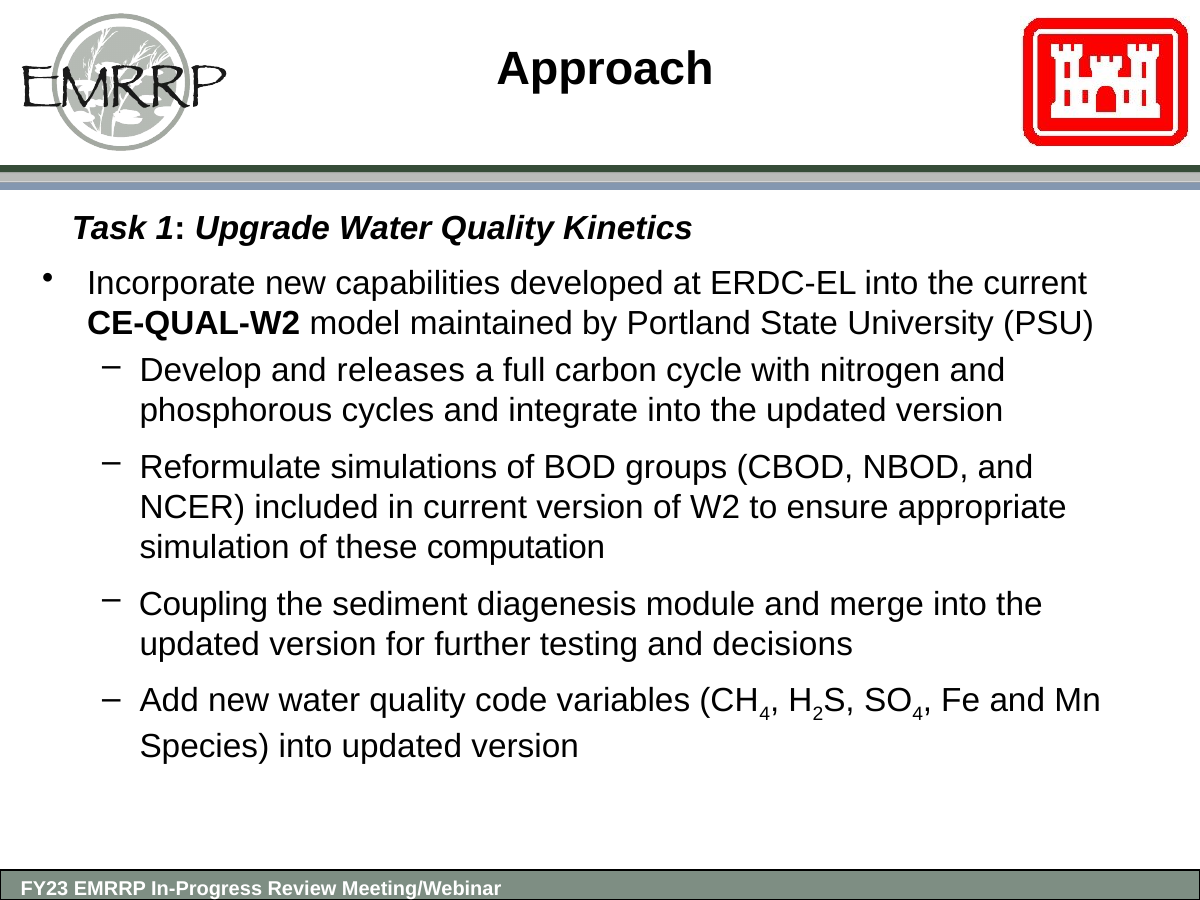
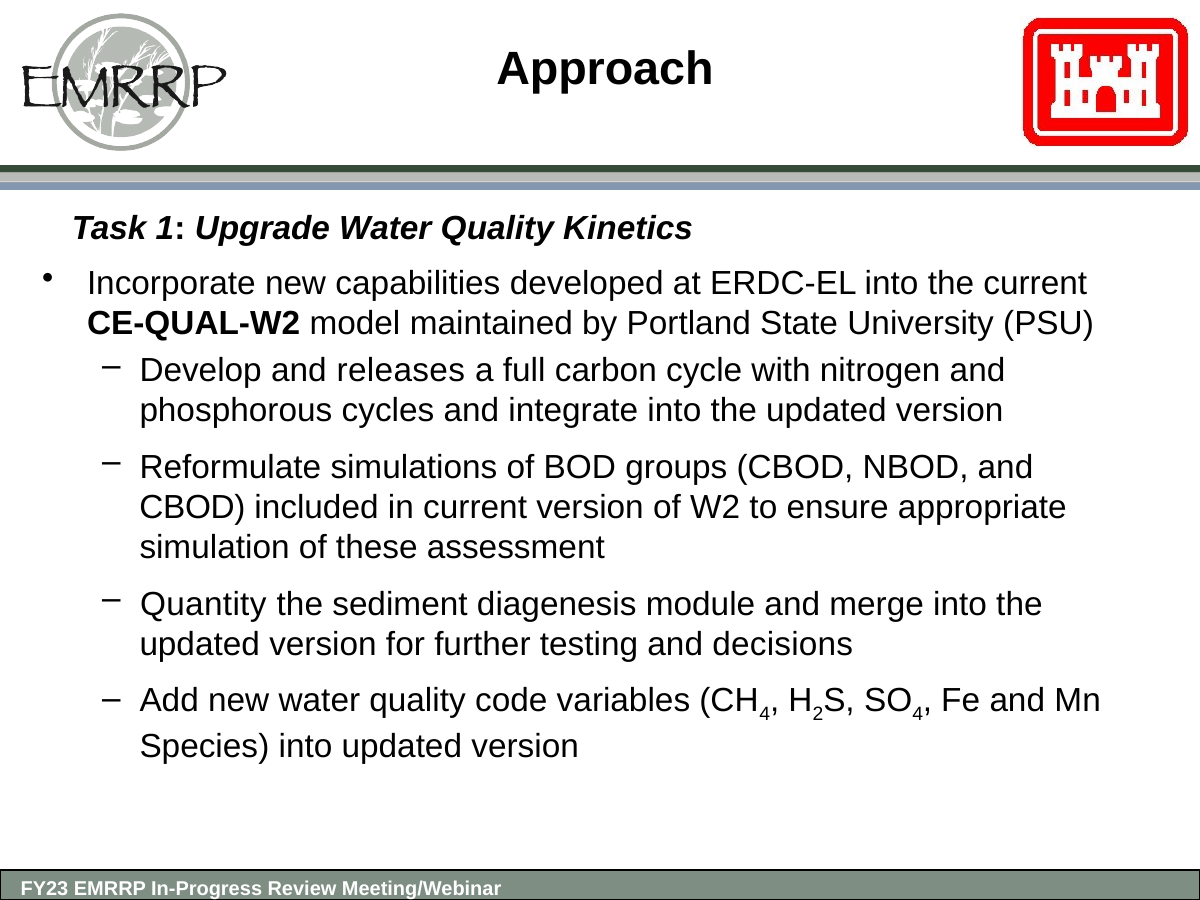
NCER at (192, 507): NCER -> CBOD
computation: computation -> assessment
Coupling: Coupling -> Quantity
